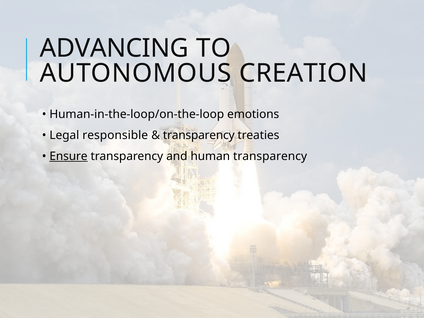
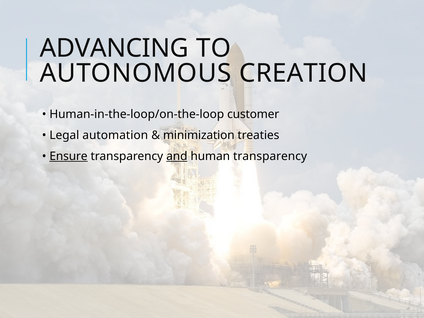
emotions: emotions -> customer
responsible: responsible -> automation
transparency at (199, 135): transparency -> minimization
and underline: none -> present
